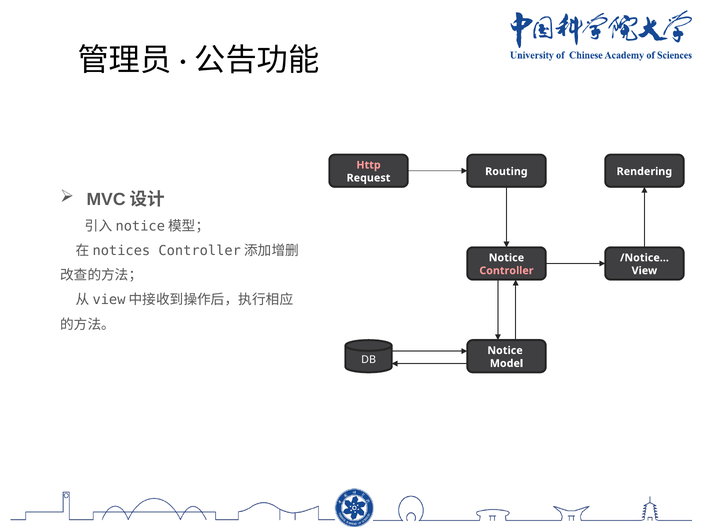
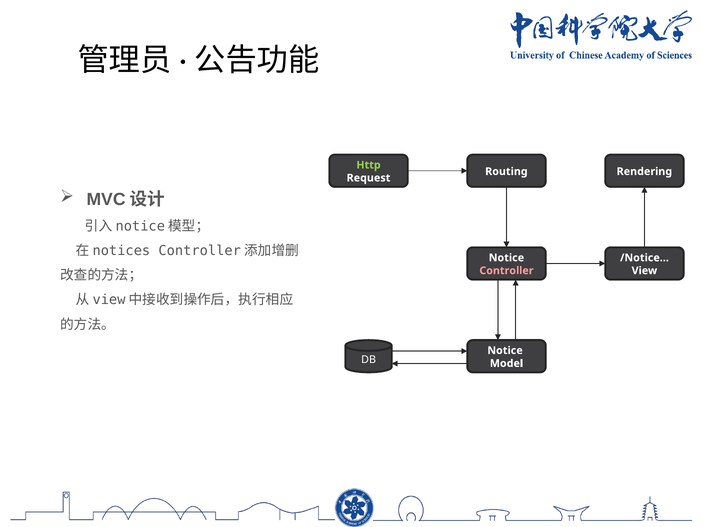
Http colour: pink -> light green
